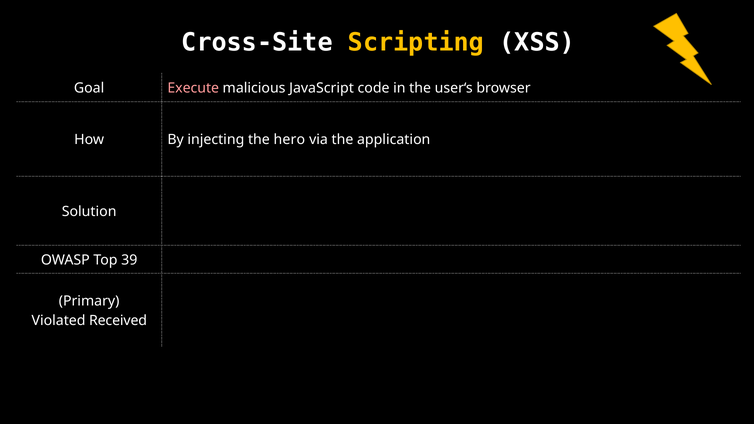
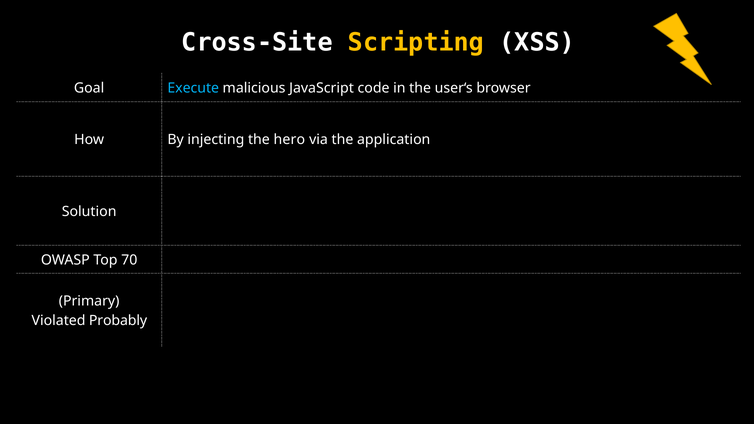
Execute colour: pink -> light blue
39: 39 -> 70
Received: Received -> Probably
